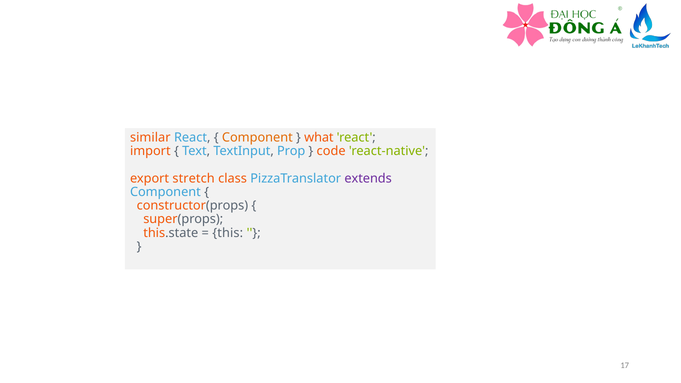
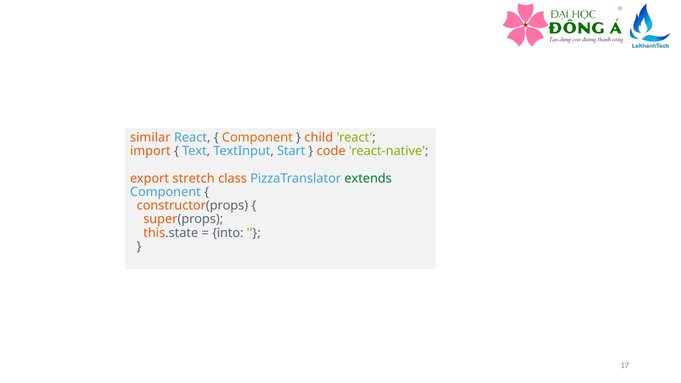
what: what -> child
Prop: Prop -> Start
extends colour: purple -> green
this: this -> into
